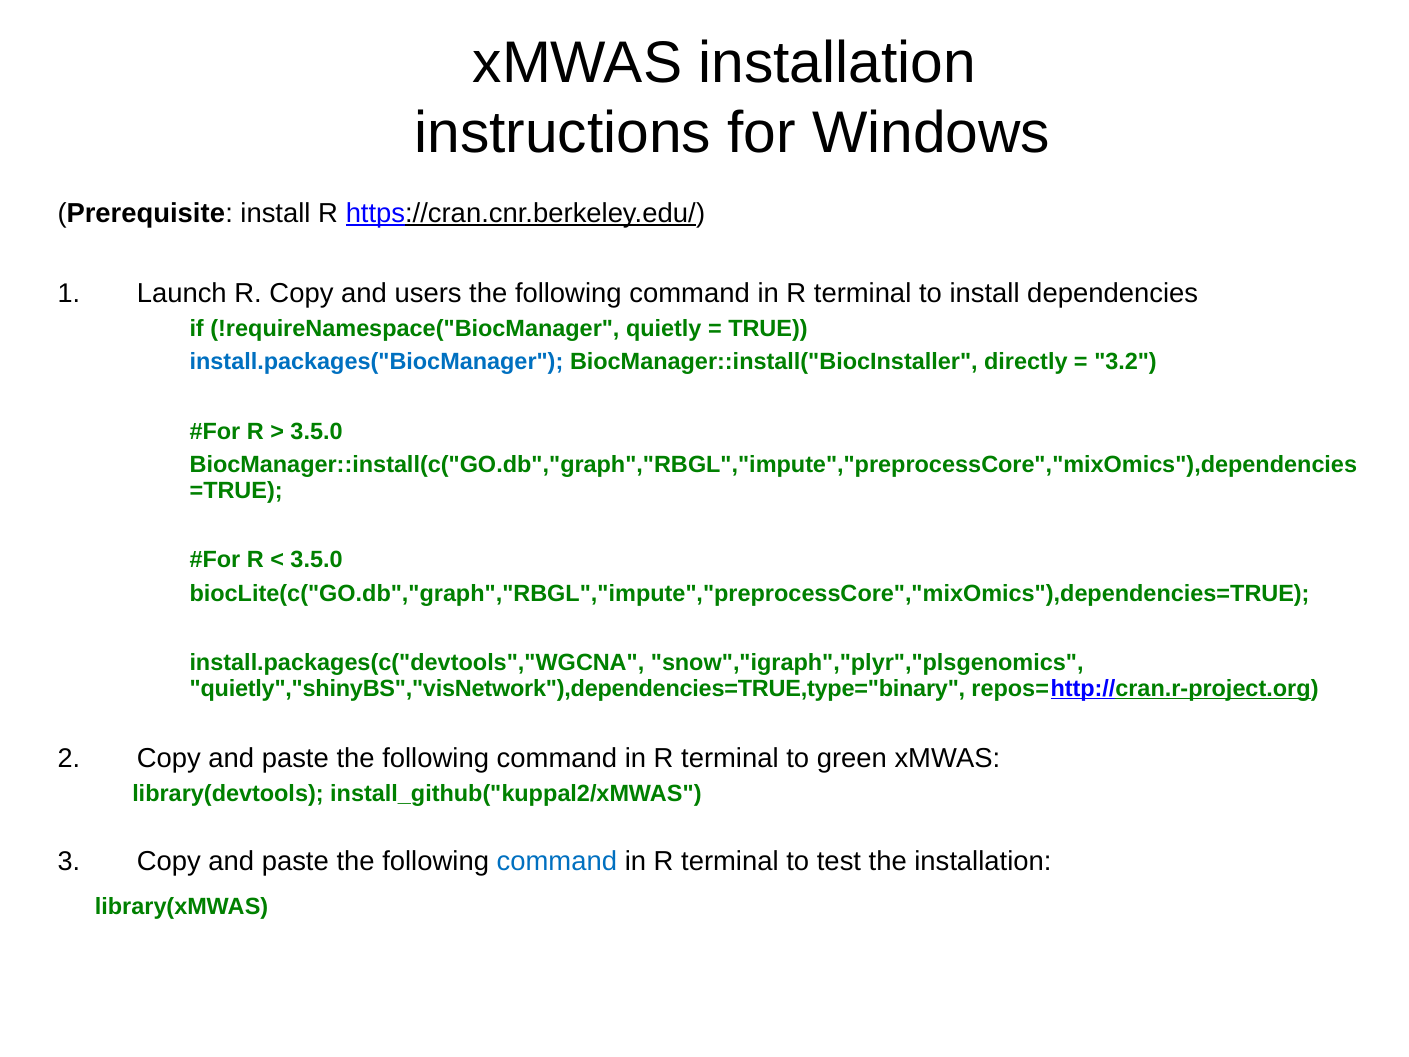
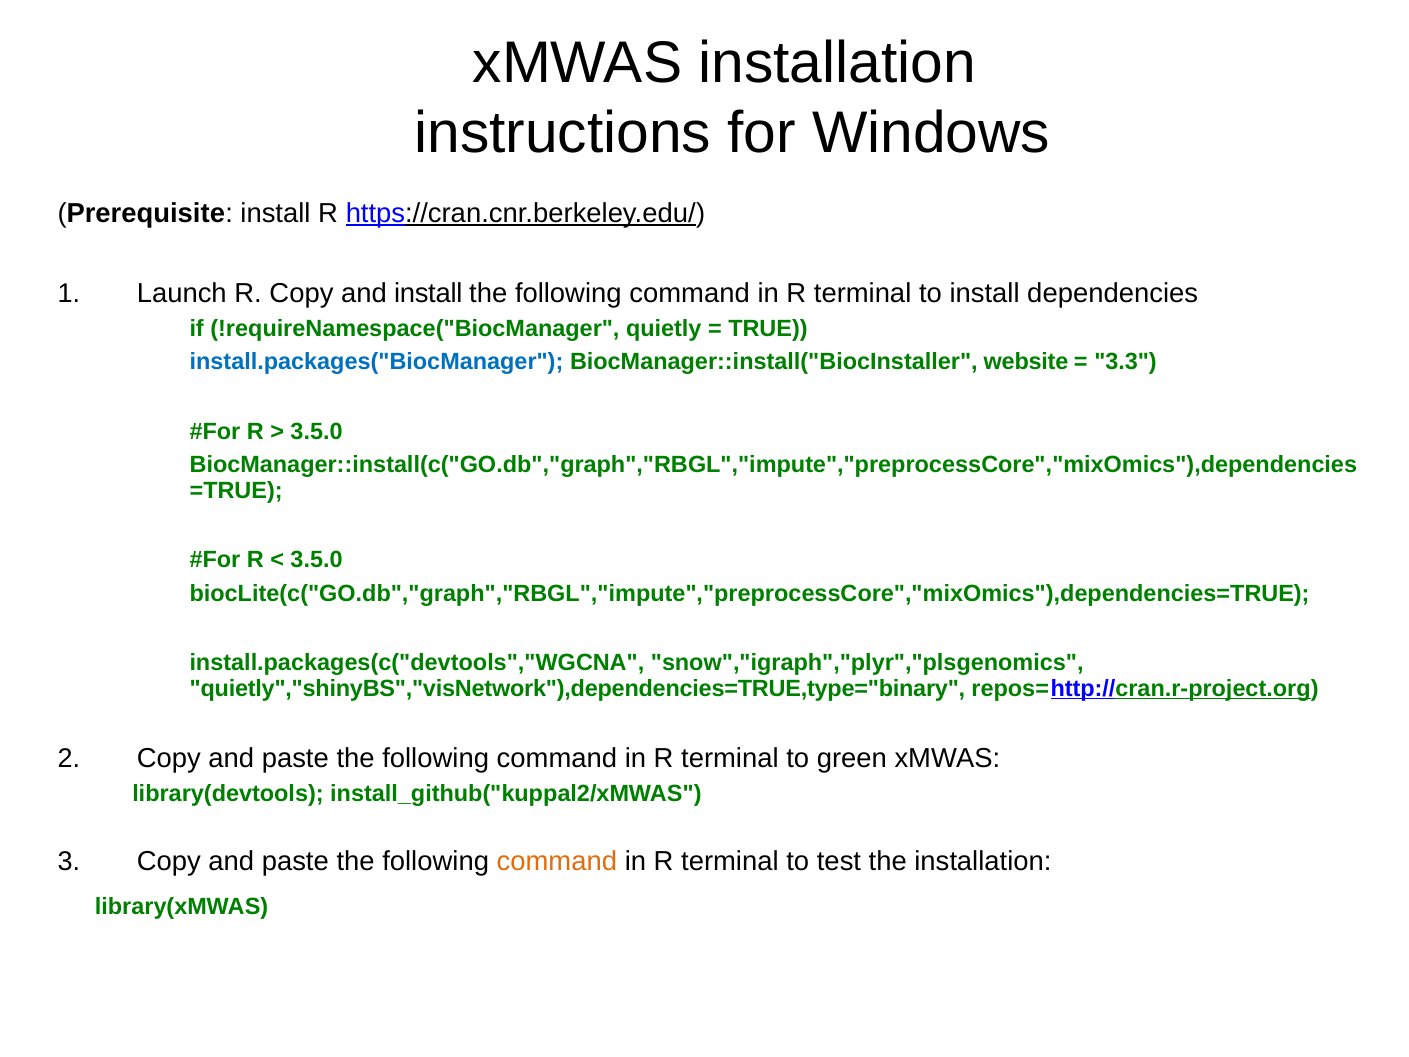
and users: users -> install
directly: directly -> website
3.2: 3.2 -> 3.3
command at (557, 861) colour: blue -> orange
